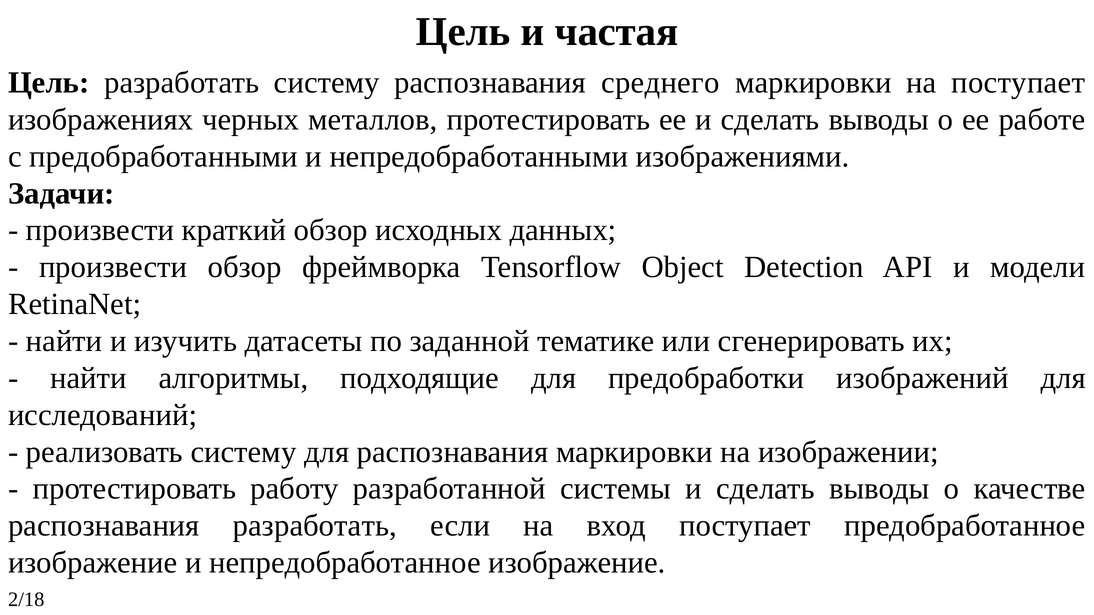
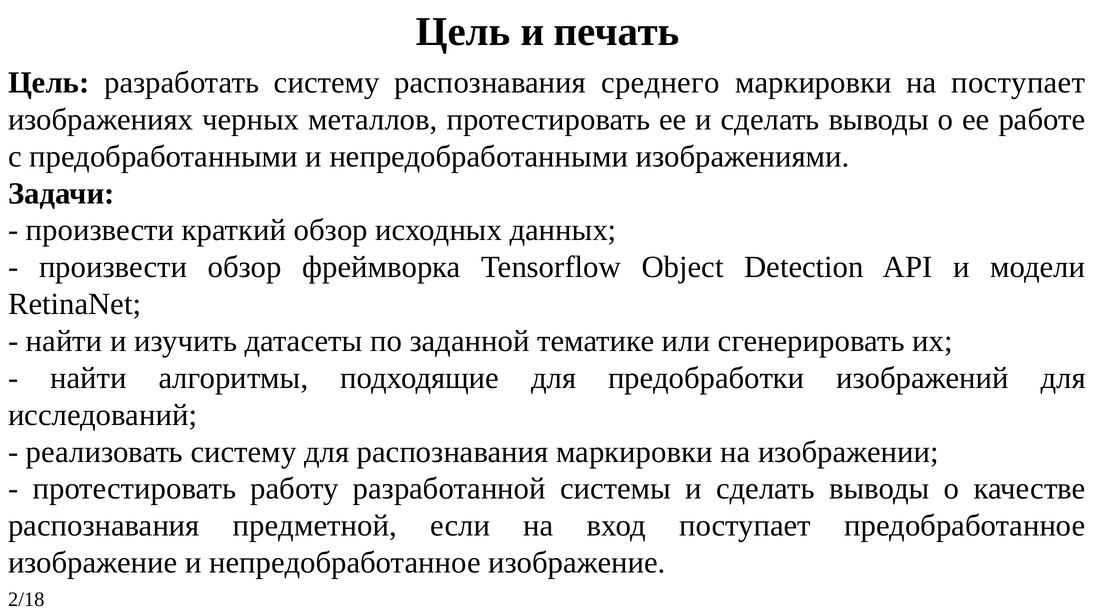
частая: частая -> печать
распознавания разработать: разработать -> предметной
